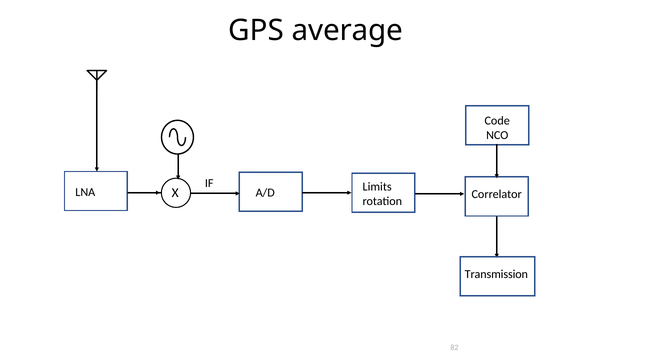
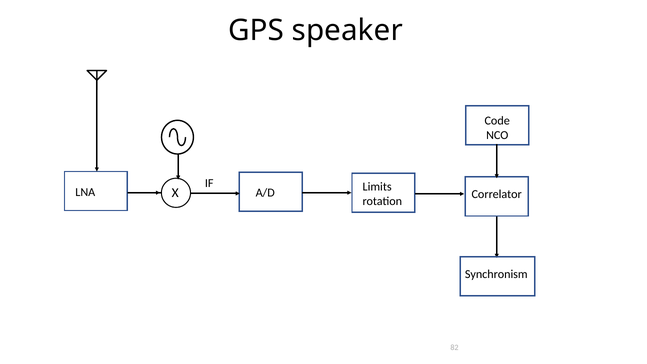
average: average -> speaker
Transmission: Transmission -> Synchronism
